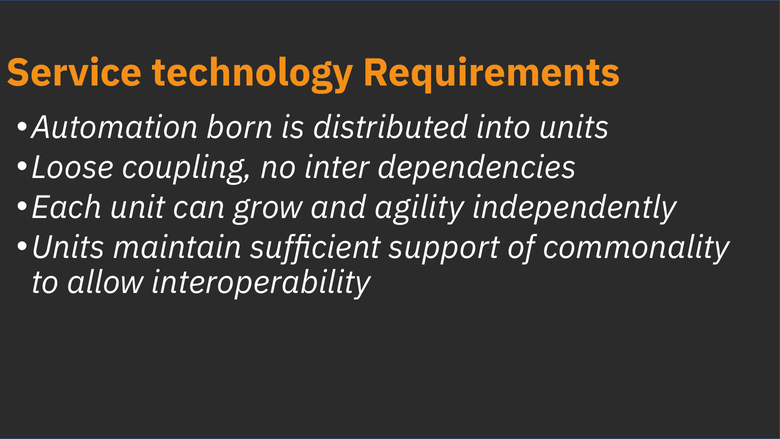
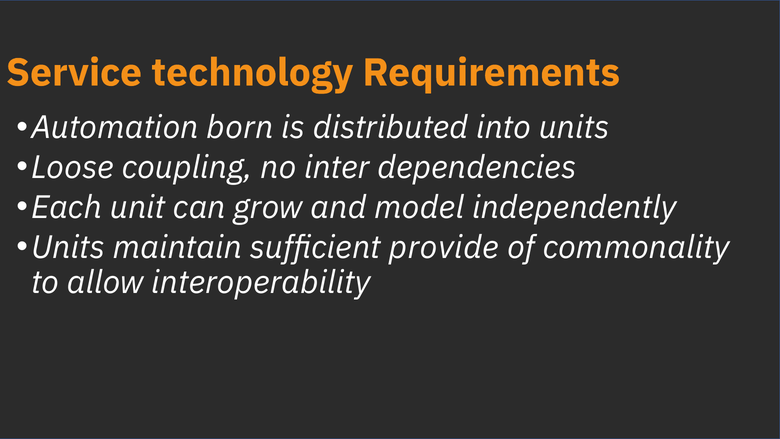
agility: agility -> model
support: support -> provide
